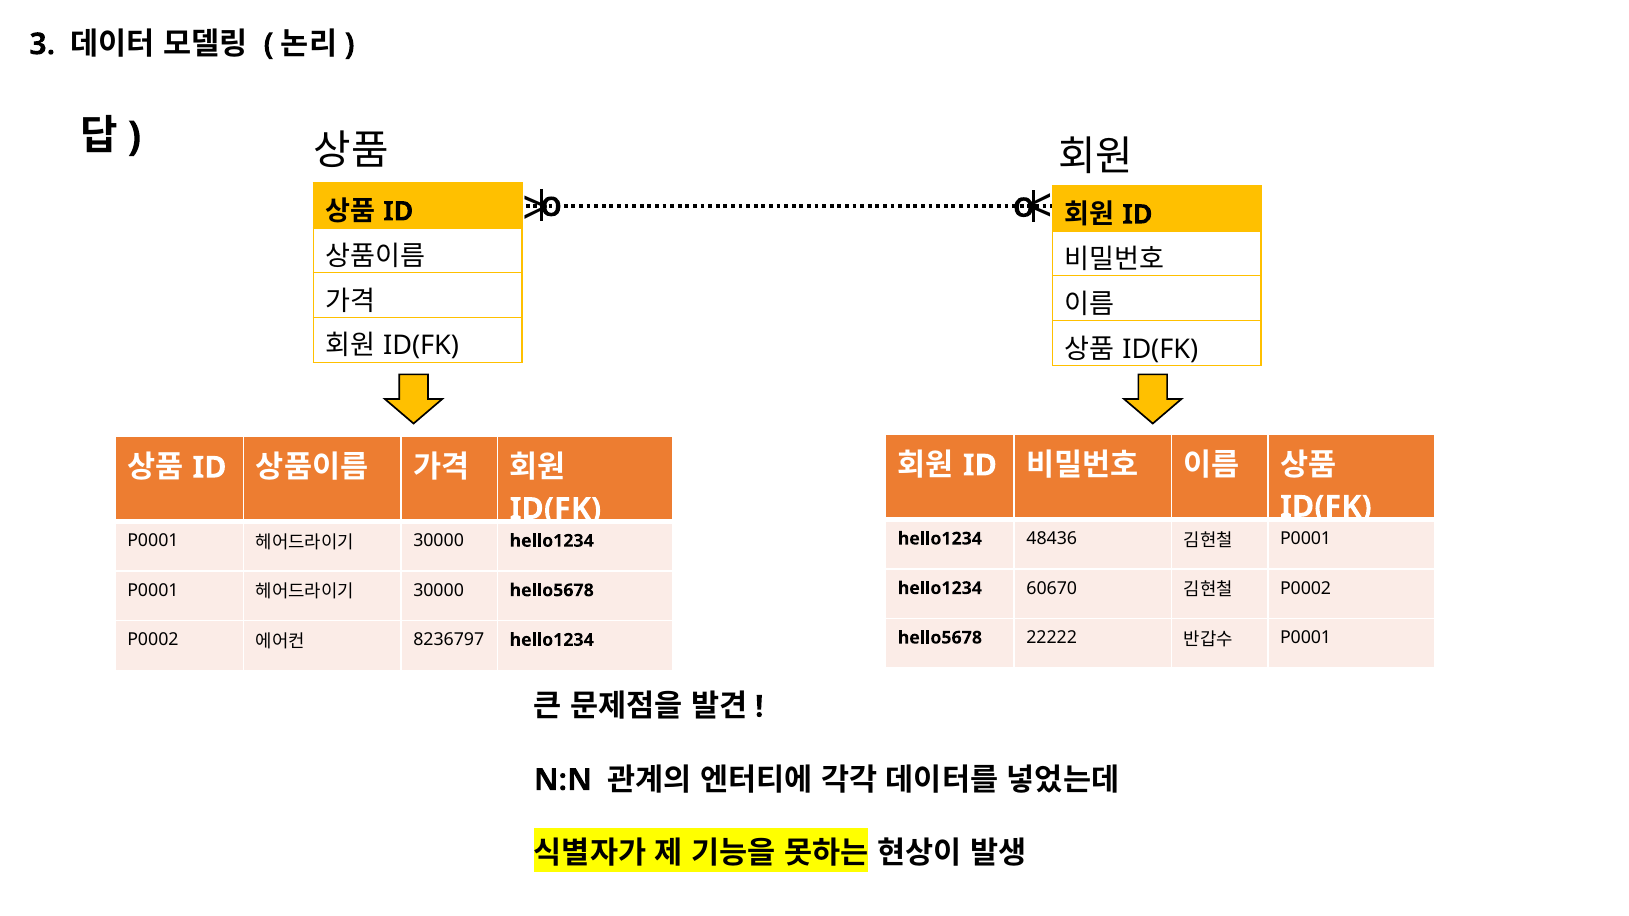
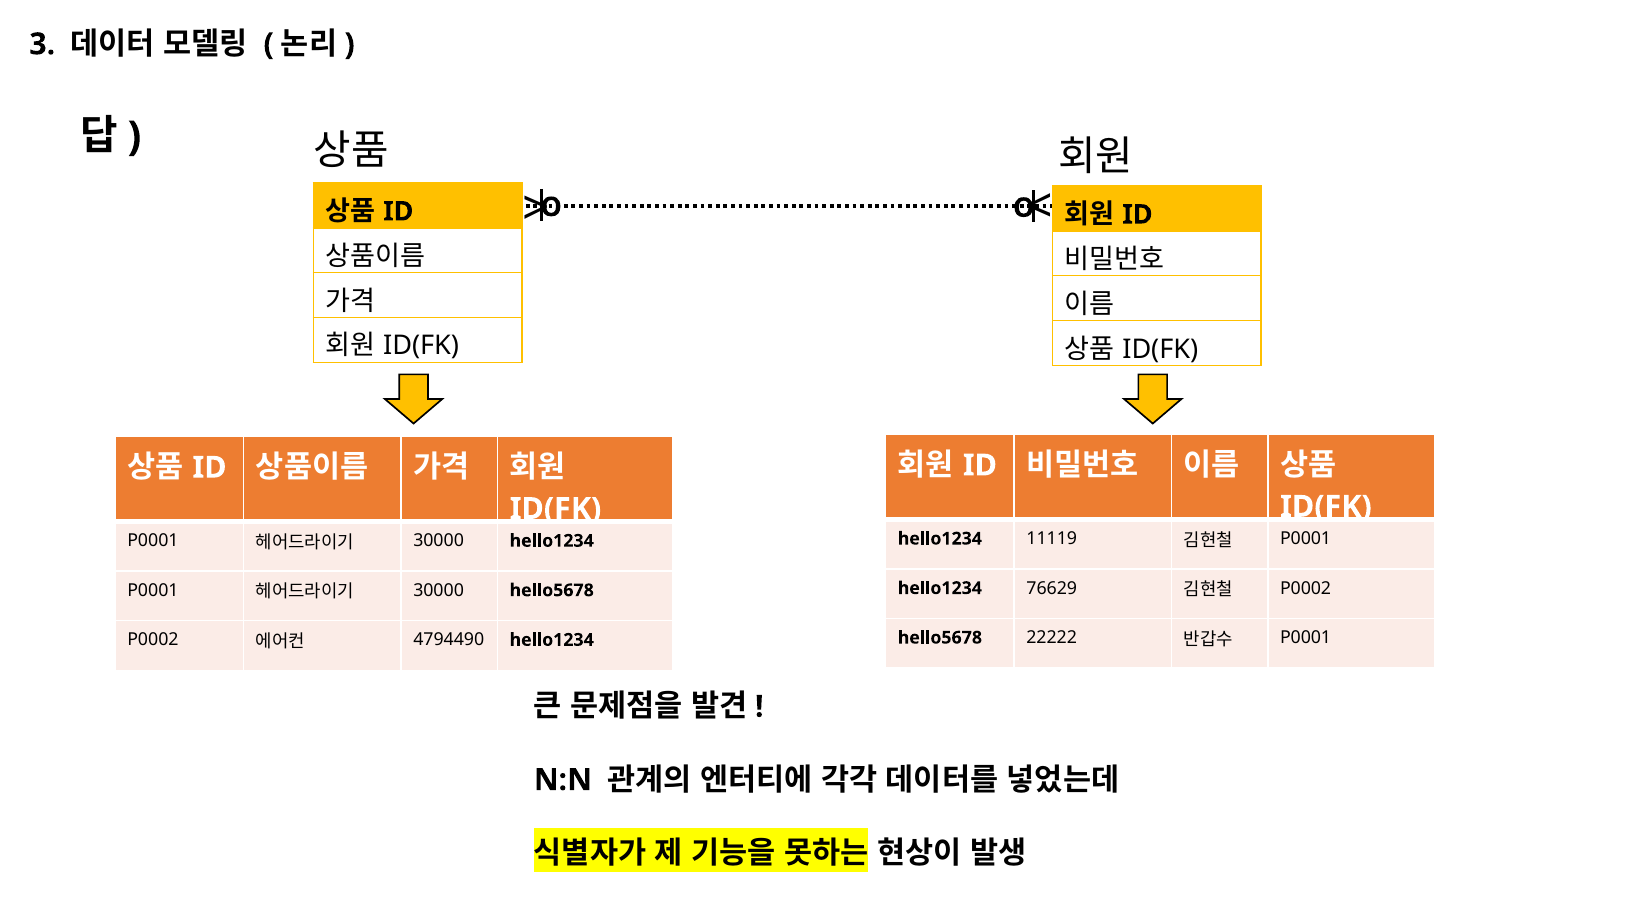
48436: 48436 -> 11119
60670: 60670 -> 76629
8236797: 8236797 -> 4794490
